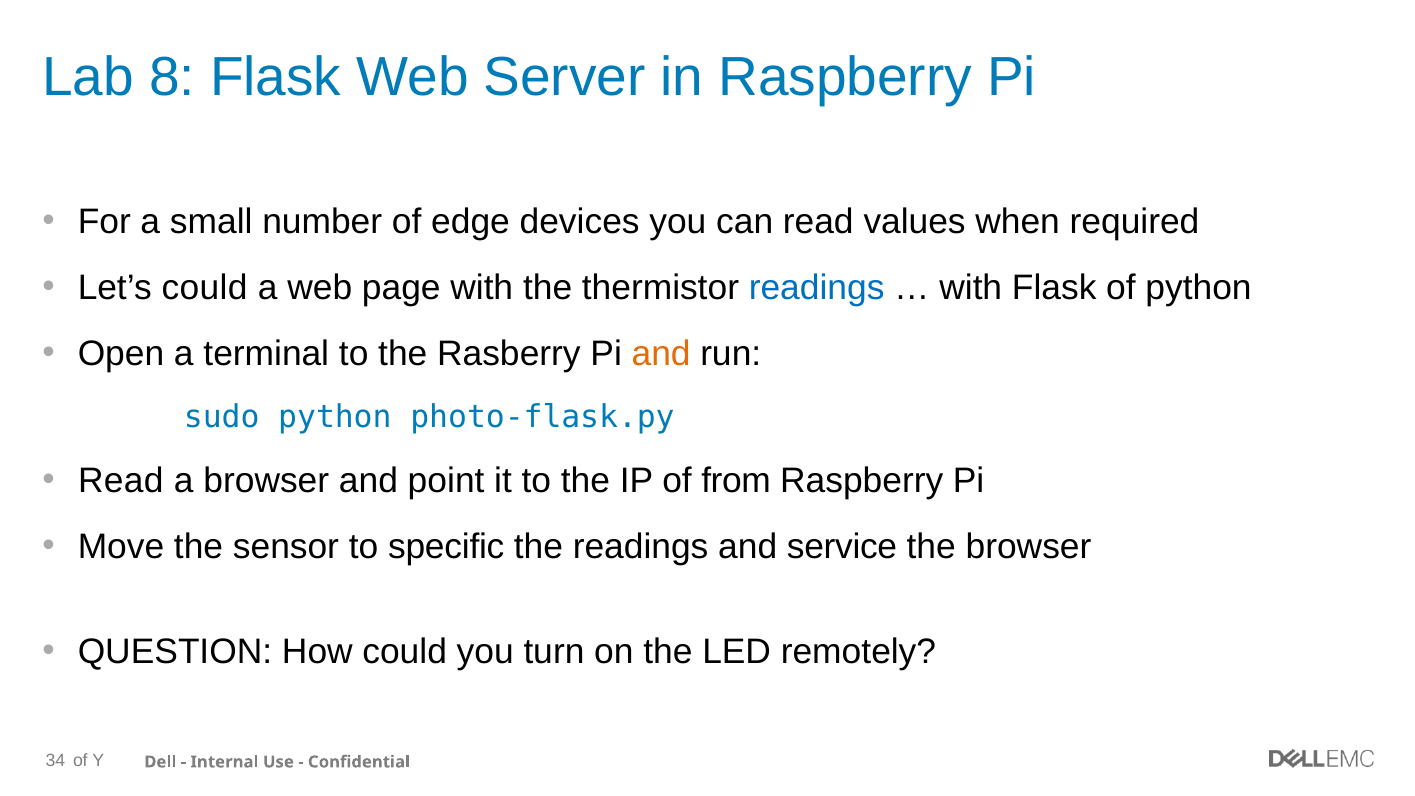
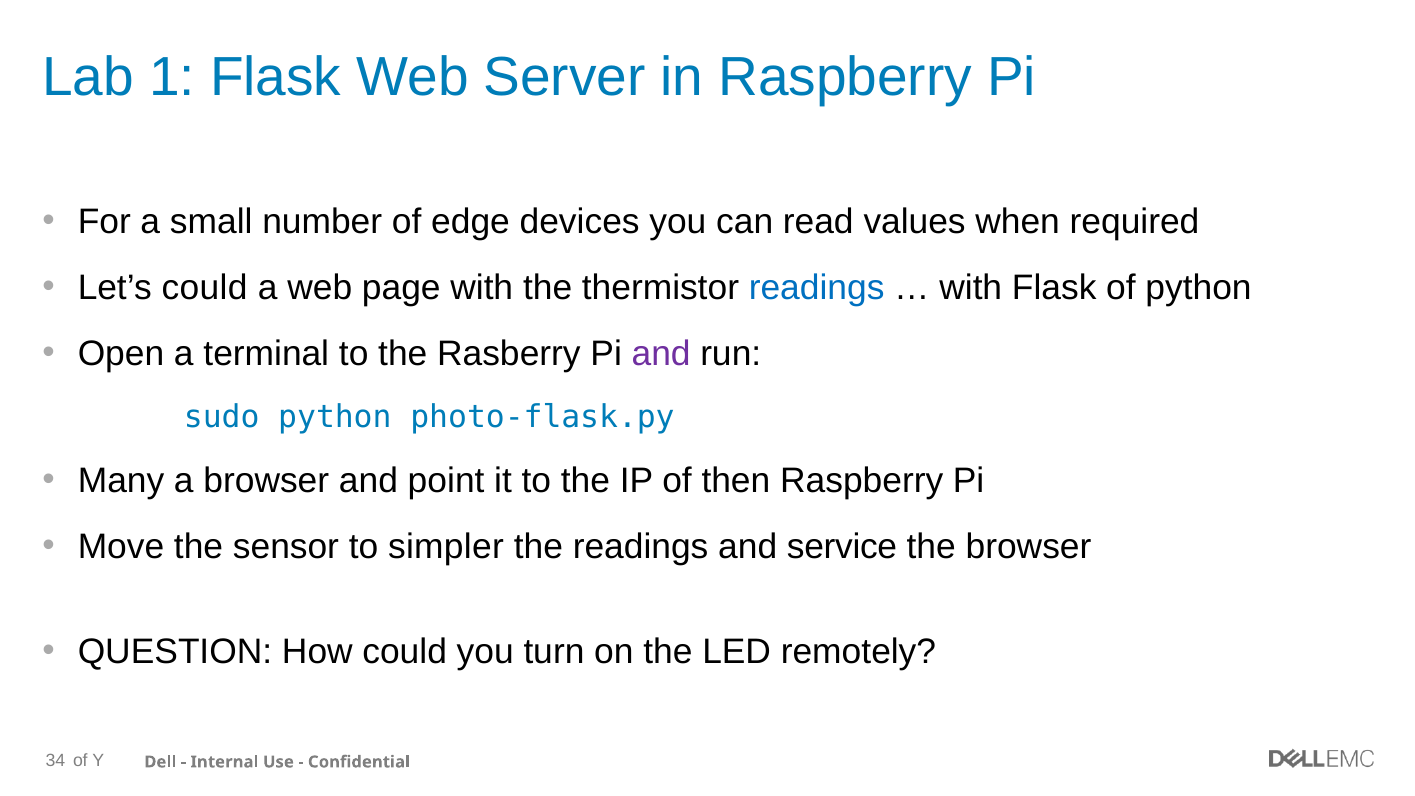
8: 8 -> 1
and at (661, 354) colour: orange -> purple
Read at (121, 481): Read -> Many
from: from -> then
specific: specific -> simpler
